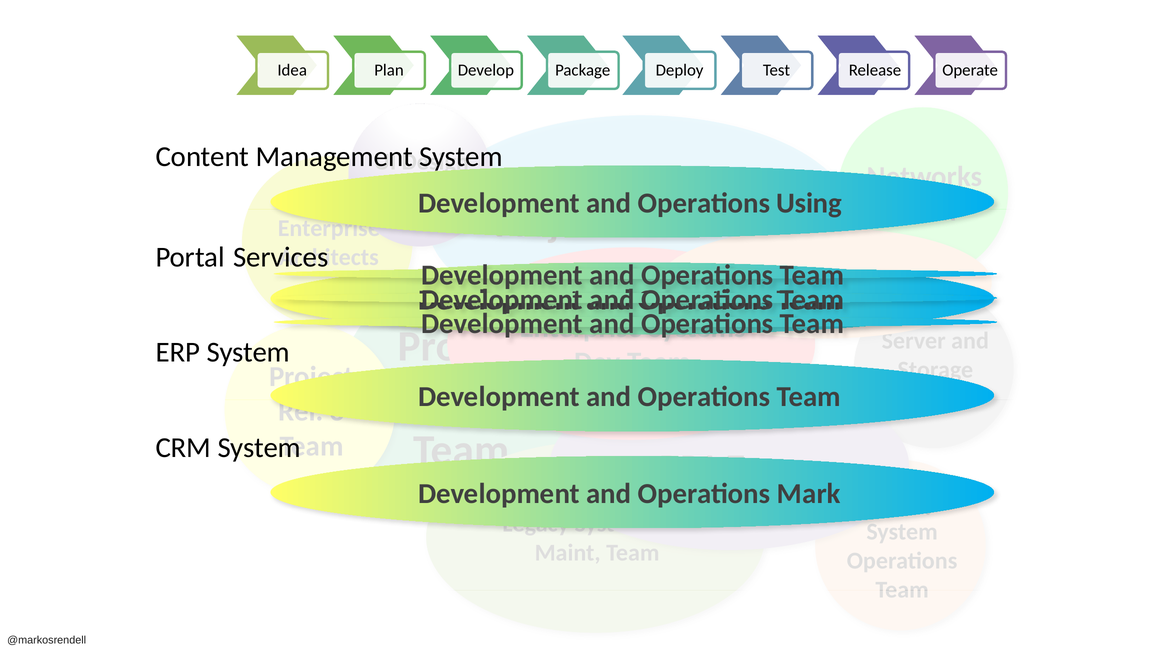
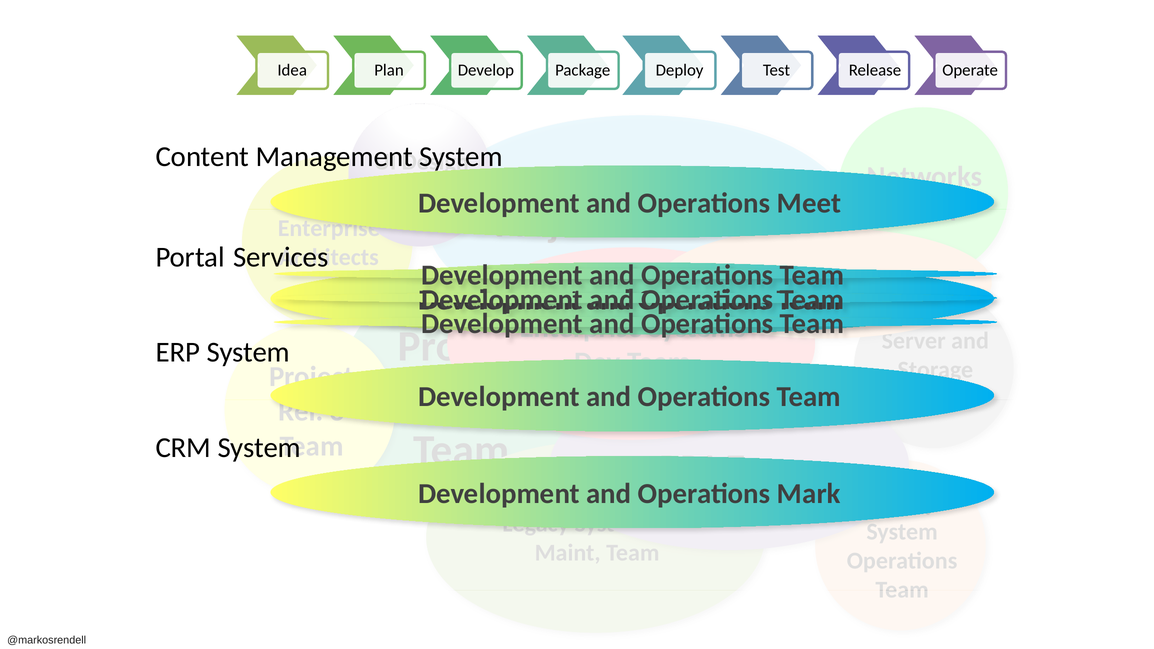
Using: Using -> Meet
